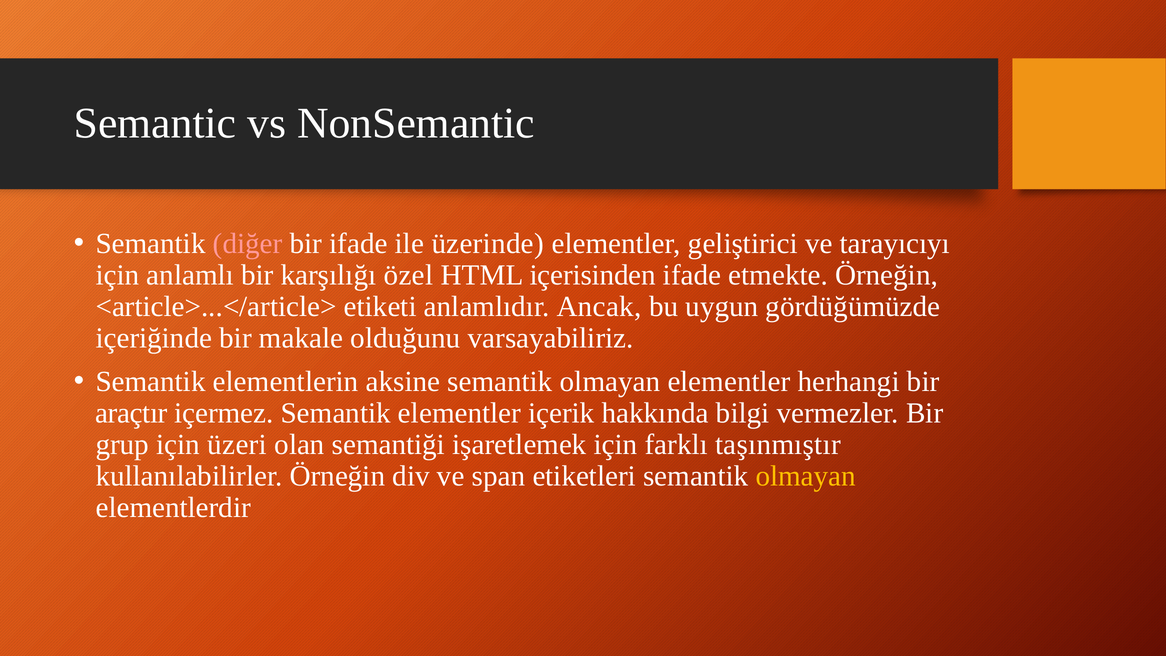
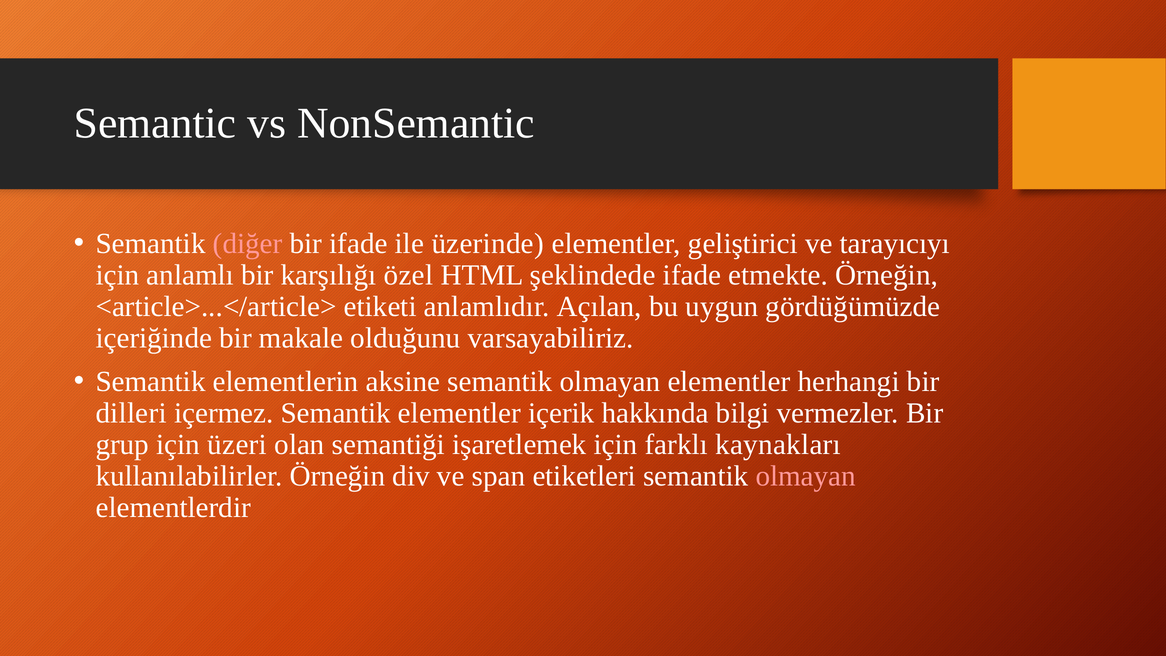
içerisinden: içerisinden -> şeklindede
Ancak: Ancak -> Açılan
araçtır: araçtır -> dilleri
taşınmıştır: taşınmıştır -> kaynakları
olmayan at (806, 476) colour: yellow -> pink
